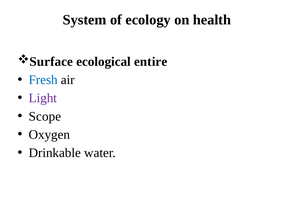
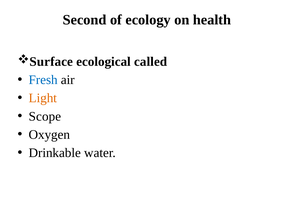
System: System -> Second
entire: entire -> called
Light colour: purple -> orange
